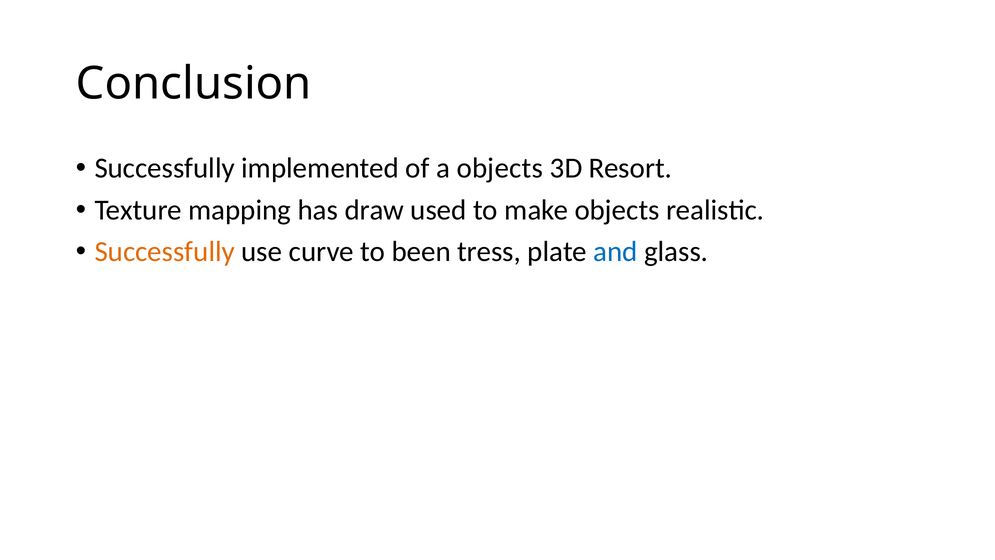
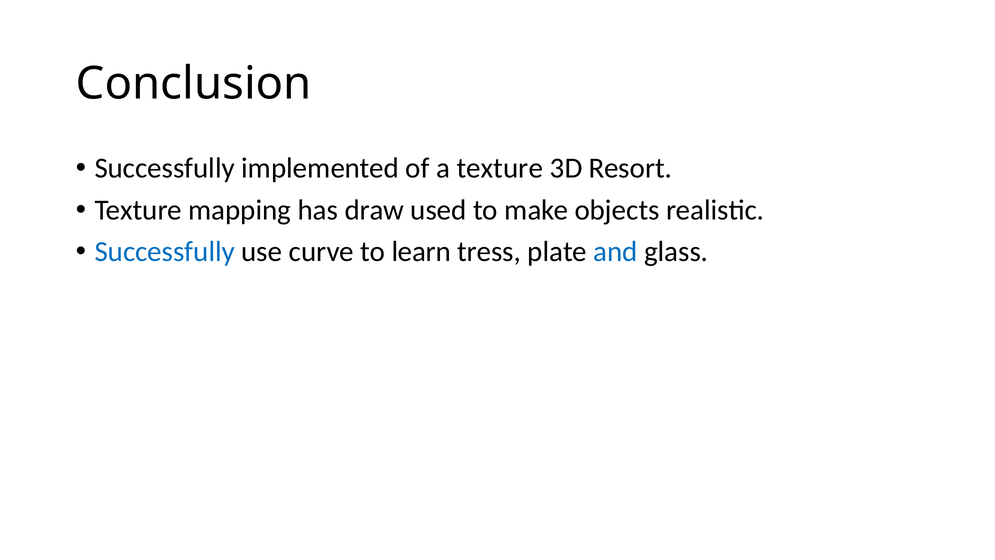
a objects: objects -> texture
Successfully at (165, 252) colour: orange -> blue
been: been -> learn
